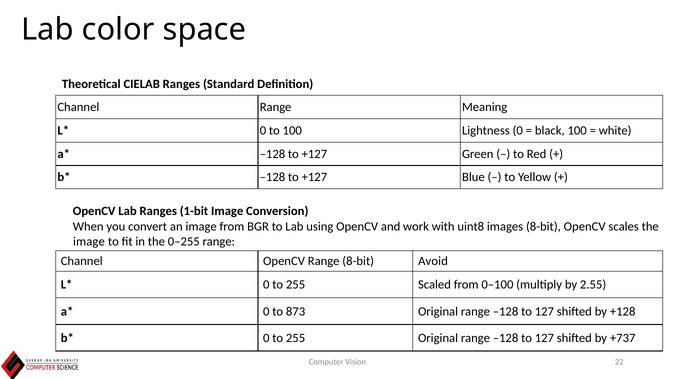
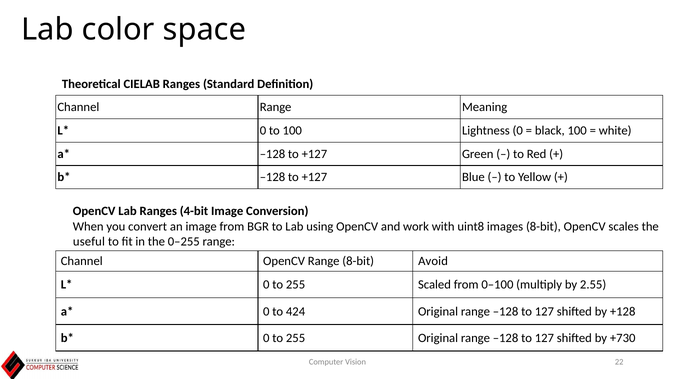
1-bit: 1-bit -> 4-bit
image at (89, 242): image -> useful
873: 873 -> 424
+737: +737 -> +730
